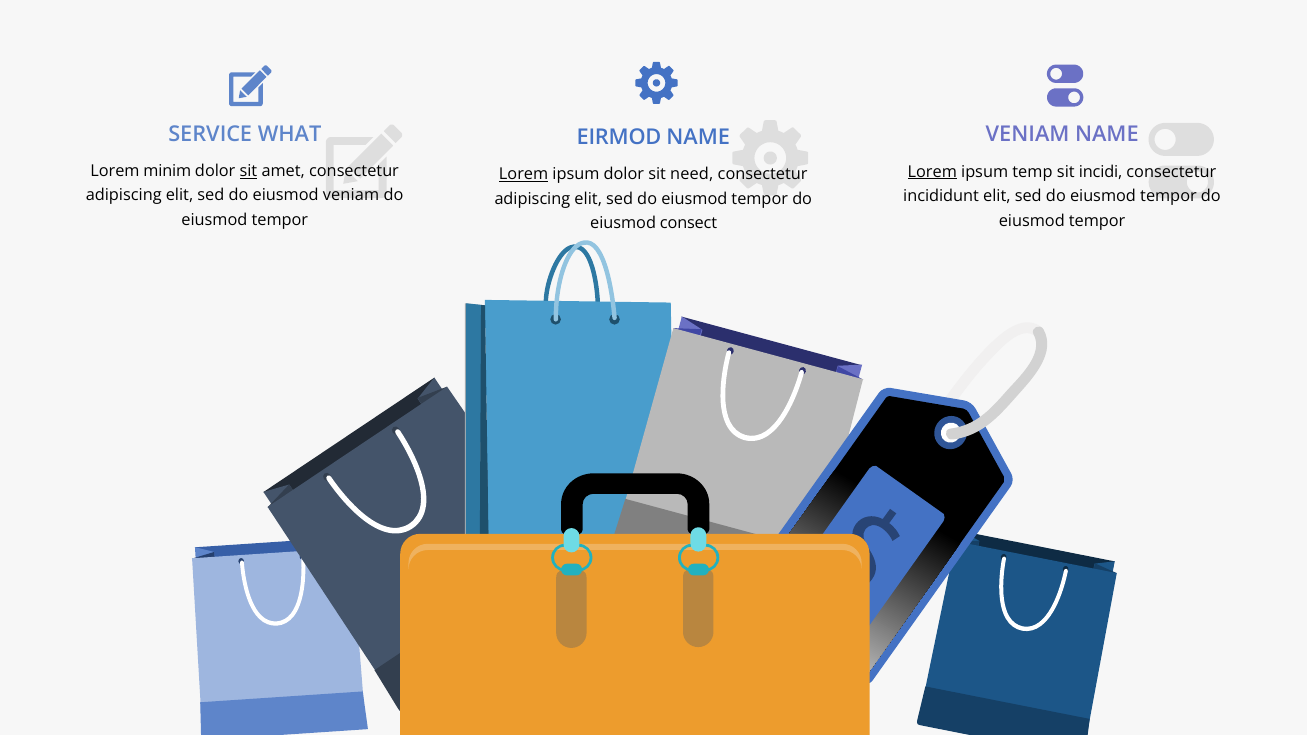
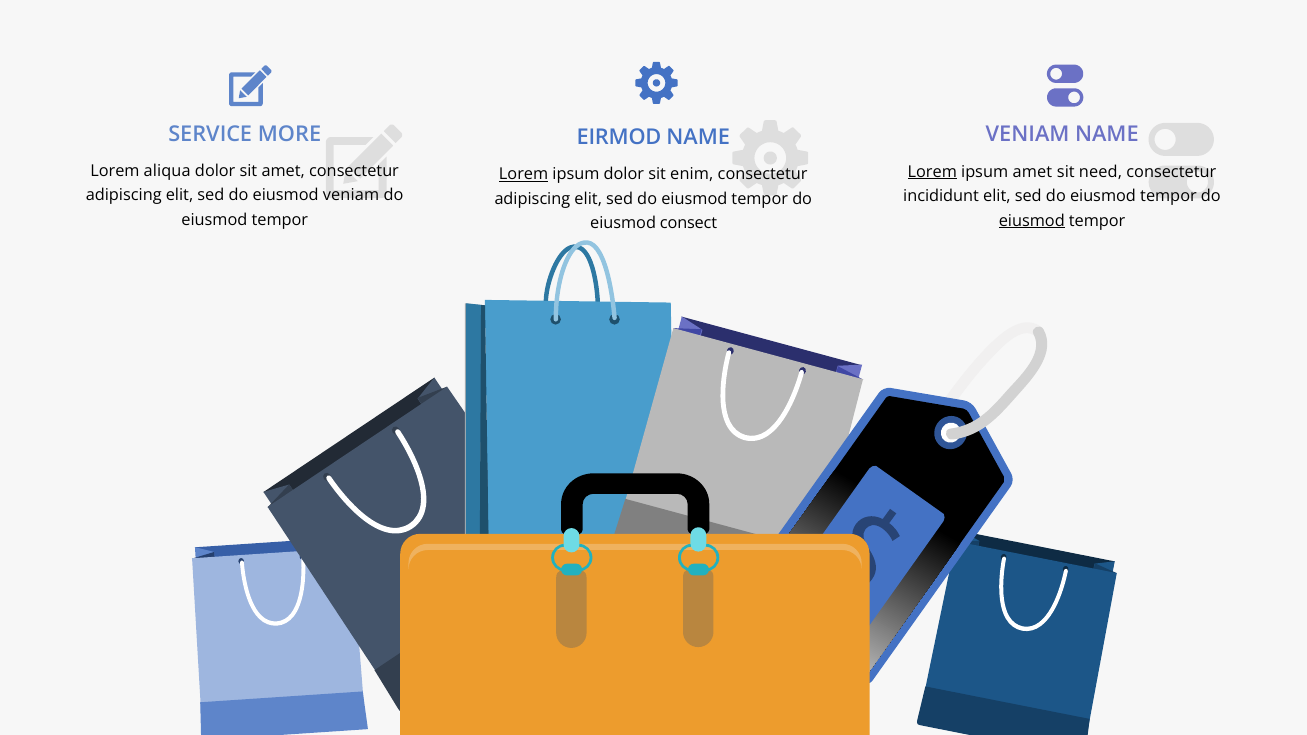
WHAT: WHAT -> MORE
minim: minim -> aliqua
sit at (248, 171) underline: present -> none
ipsum temp: temp -> amet
incidi: incidi -> need
need: need -> enim
eiusmod at (1032, 221) underline: none -> present
